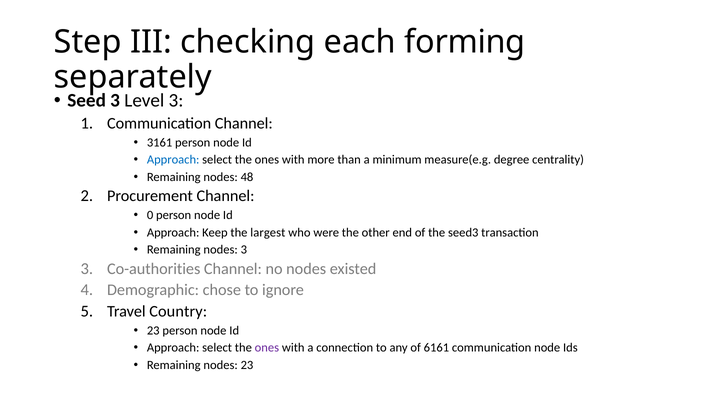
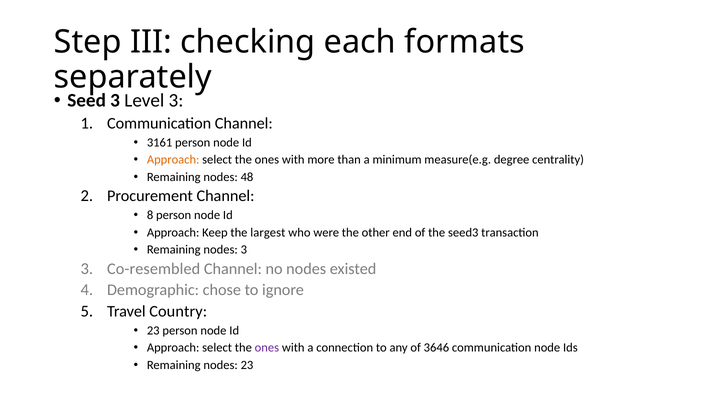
forming: forming -> formats
Approach at (173, 160) colour: blue -> orange
0: 0 -> 8
Co-authorities: Co-authorities -> Co-resembled
6161: 6161 -> 3646
